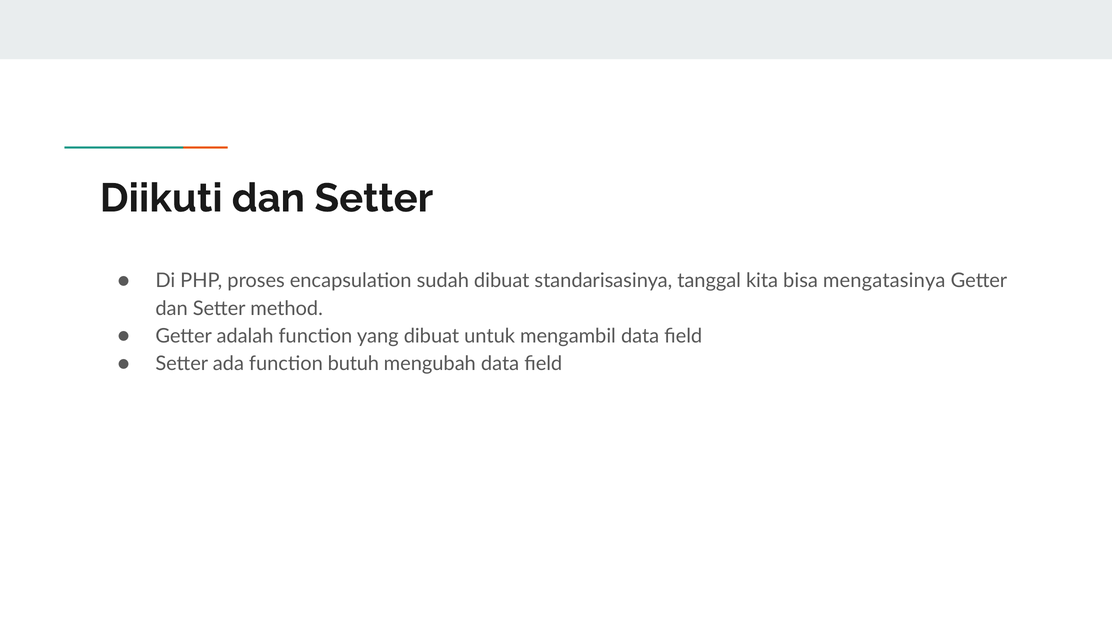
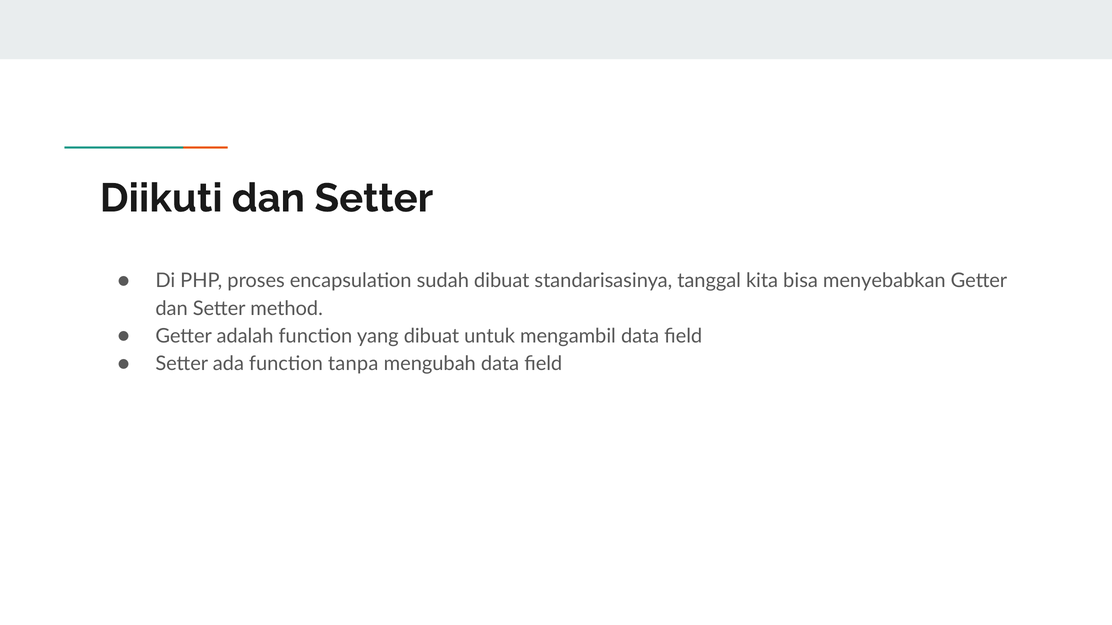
mengatasinya: mengatasinya -> menyebabkan
butuh: butuh -> tanpa
